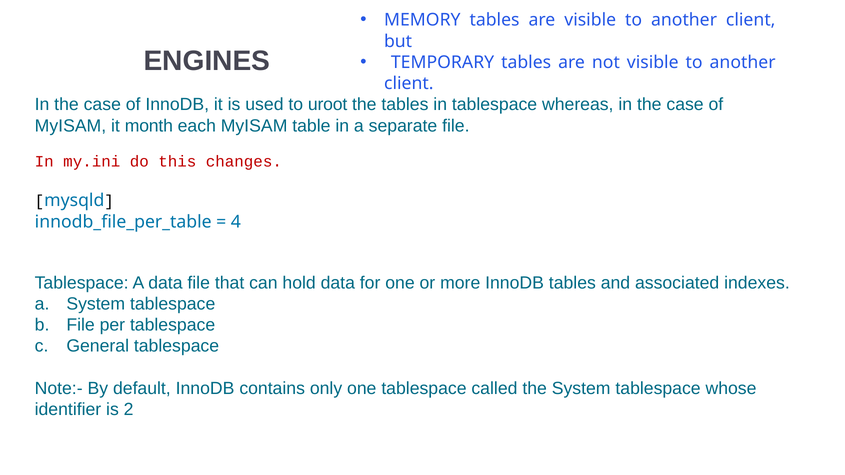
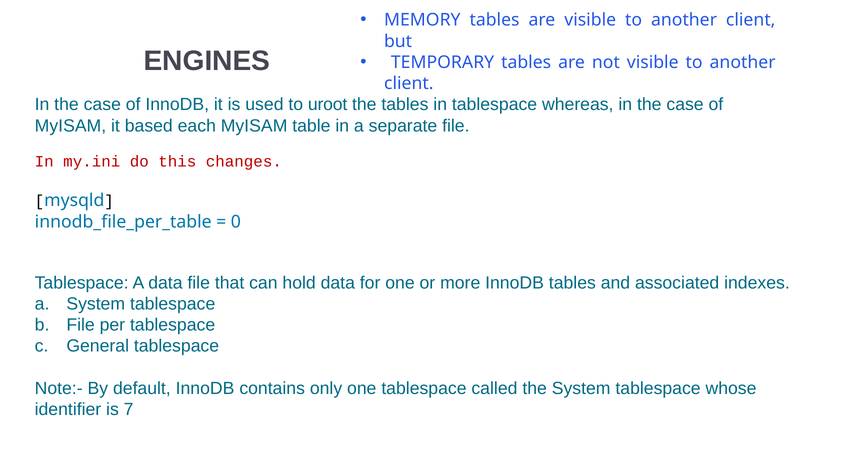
month: month -> based
4: 4 -> 0
2: 2 -> 7
